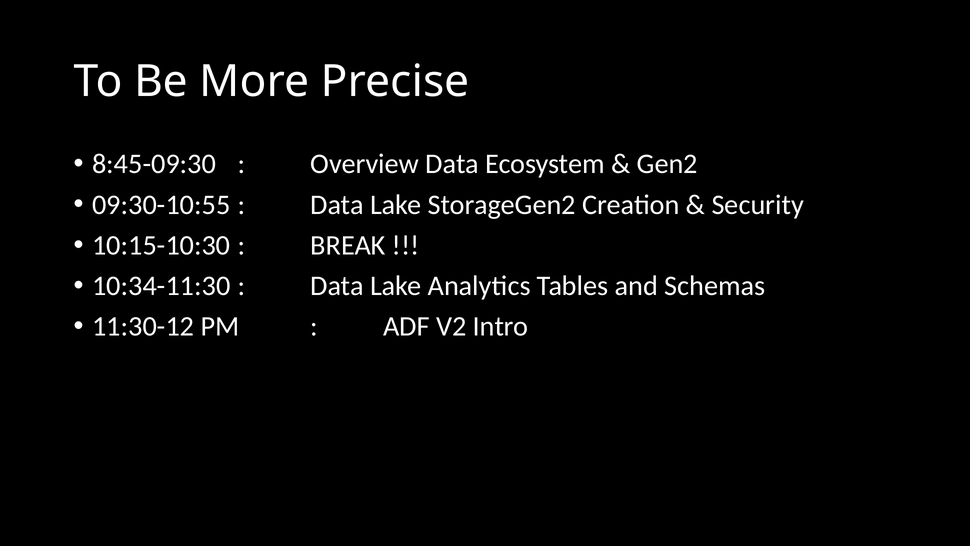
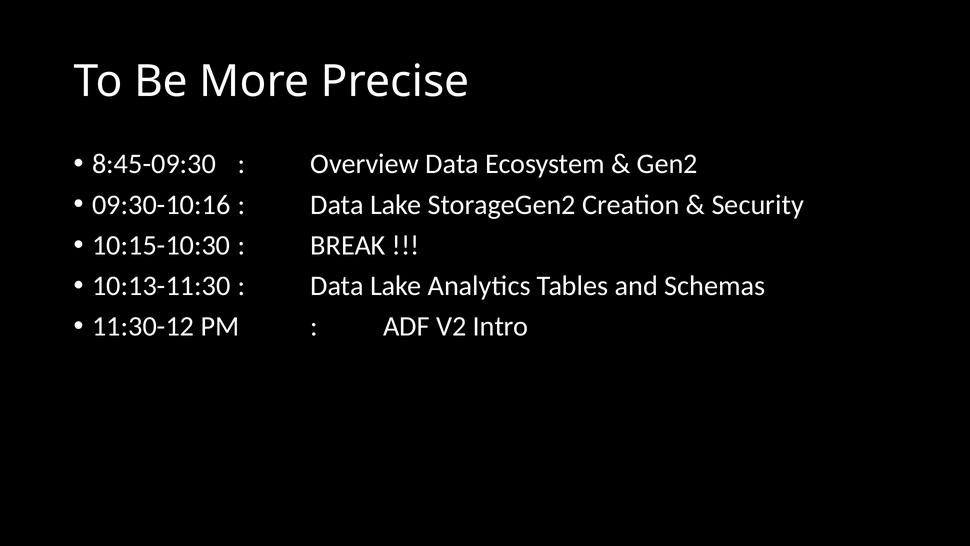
09:30-10:55: 09:30-10:55 -> 09:30-10:16
10:34-11:30: 10:34-11:30 -> 10:13-11:30
